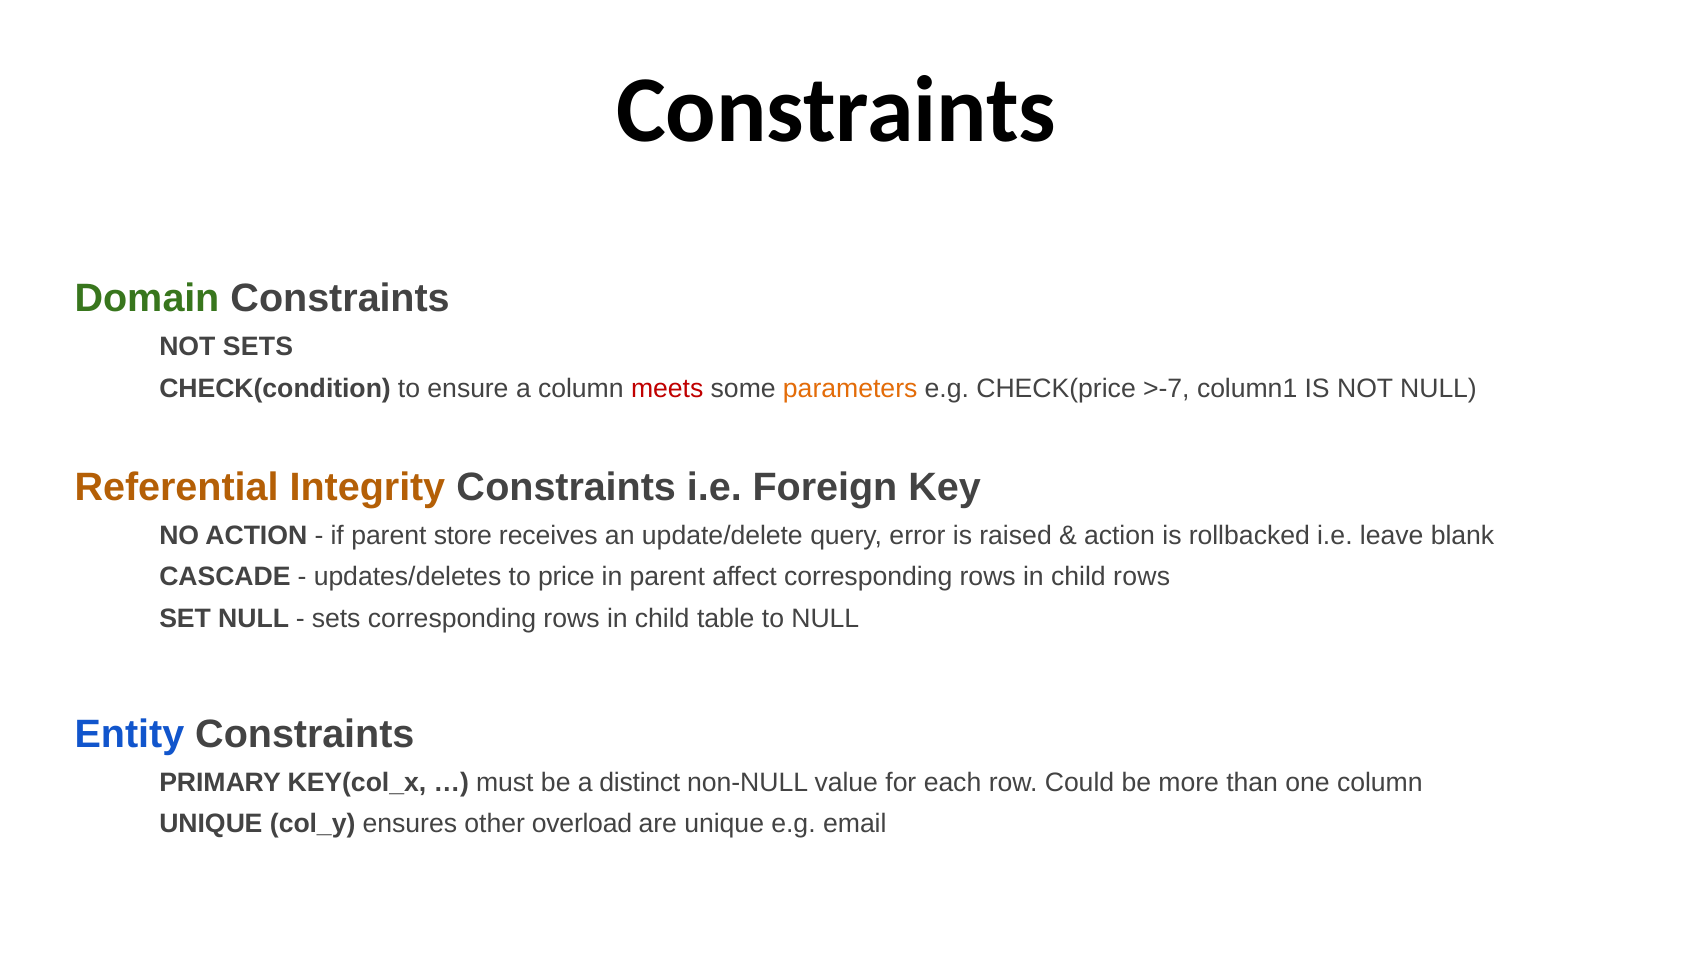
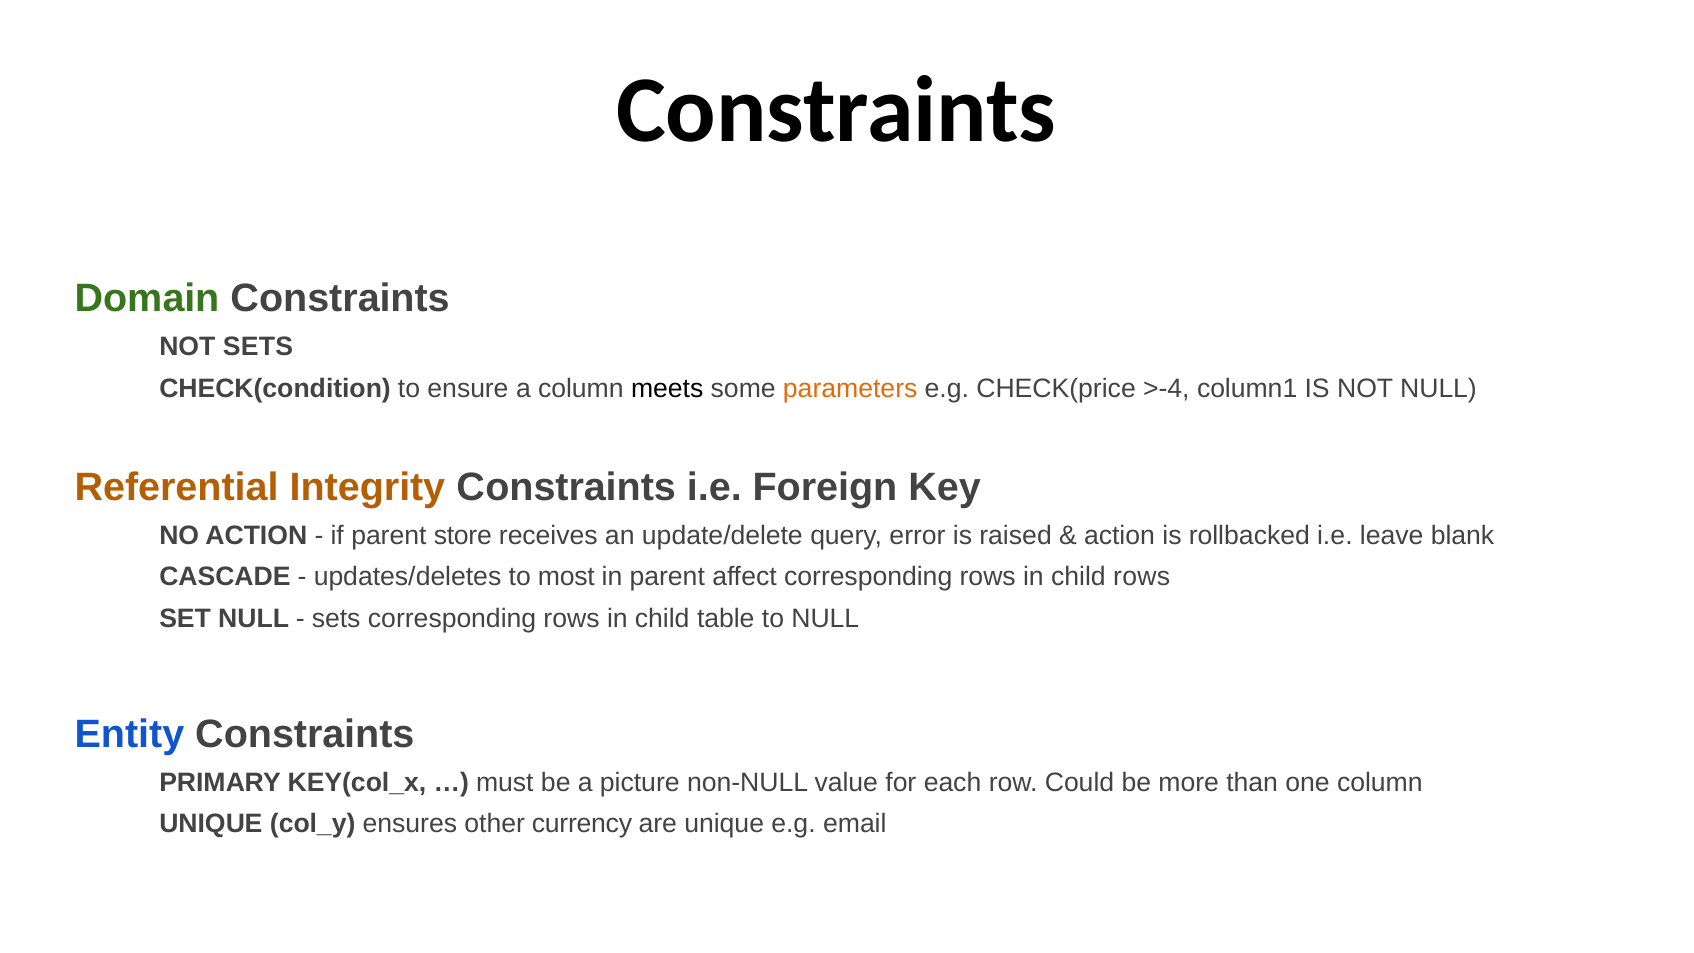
meets colour: red -> black
>-7: >-7 -> >-4
price: price -> most
distinct: distinct -> picture
overload: overload -> currency
